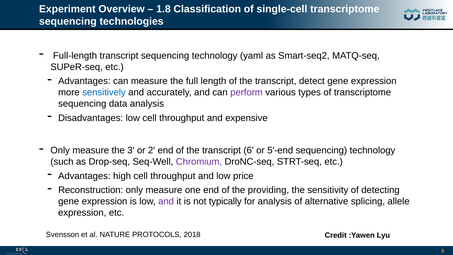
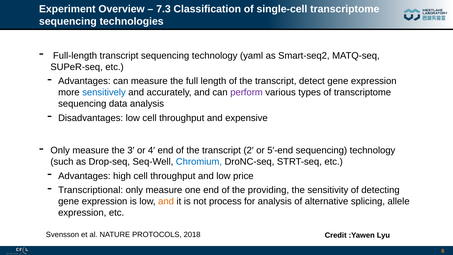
1.8: 1.8 -> 7.3
2′: 2′ -> 4′
6′: 6′ -> 2′
Chromium colour: purple -> blue
Reconstruction: Reconstruction -> Transcriptional
and at (166, 201) colour: purple -> orange
typically: typically -> process
